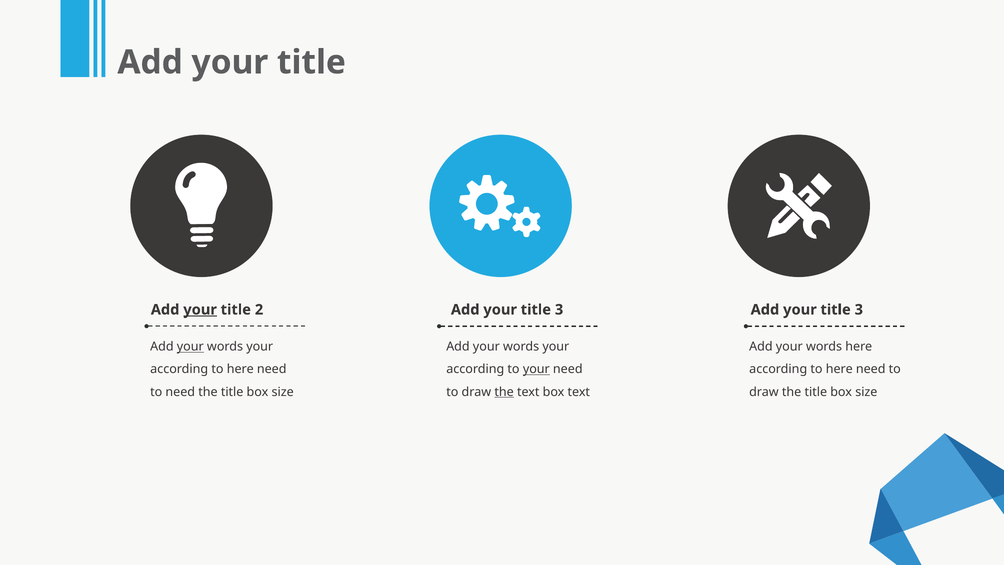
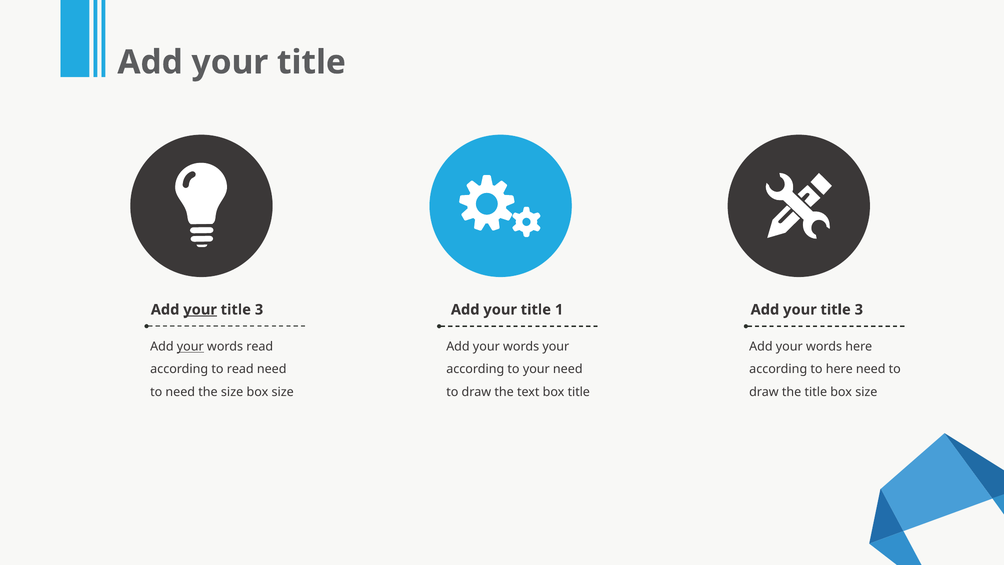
2 at (259, 310): 2 -> 3
3 at (559, 310): 3 -> 1
your at (260, 347): your -> read
here at (240, 369): here -> read
your at (536, 369) underline: present -> none
title at (232, 392): title -> size
the at (504, 392) underline: present -> none
box text: text -> title
